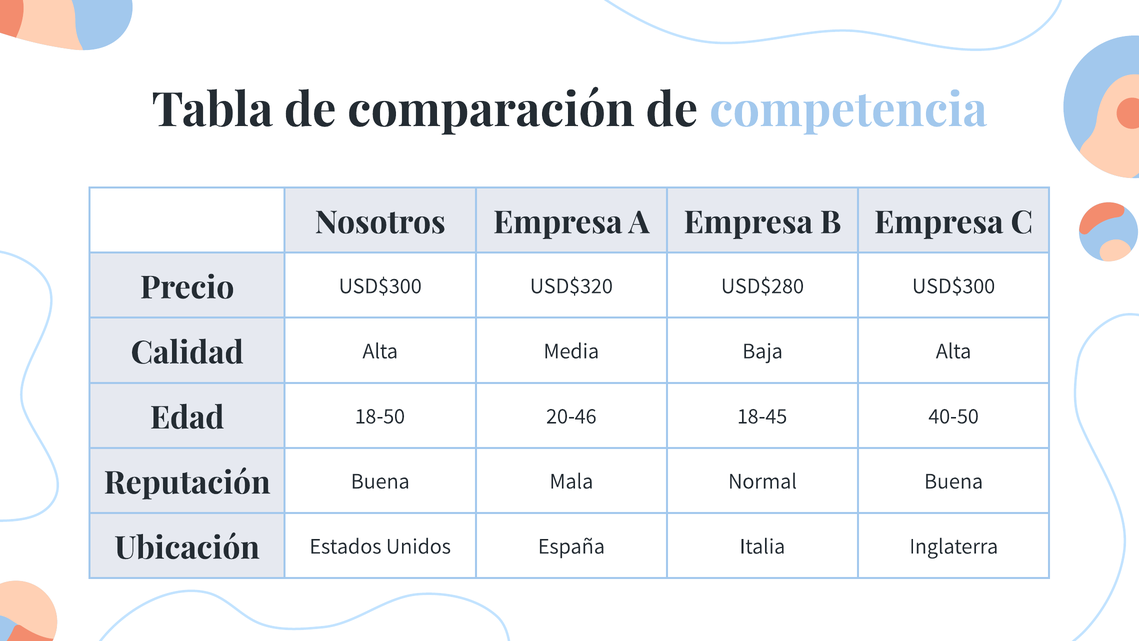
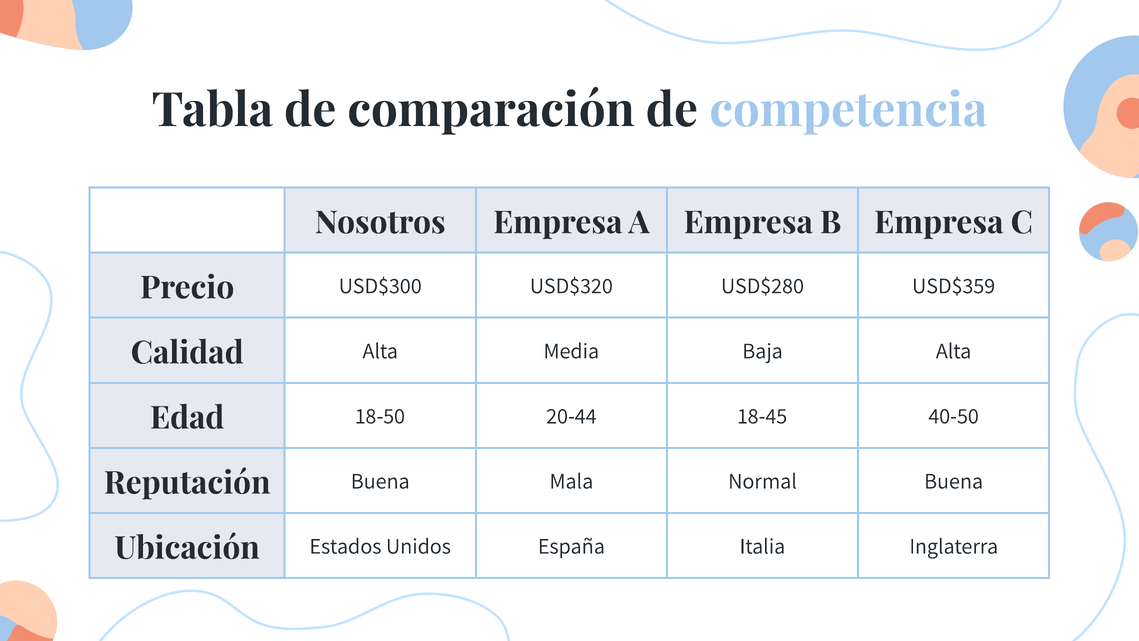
USD$280 USD$300: USD$300 -> USD$359
20-46: 20-46 -> 20-44
